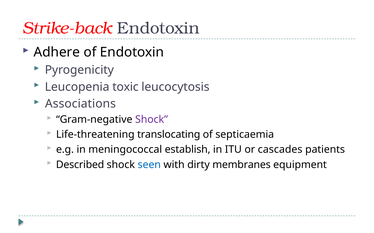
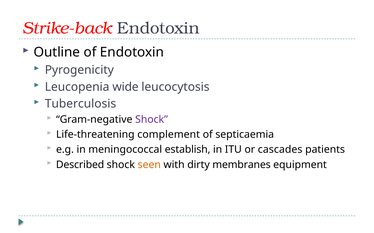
Adhere: Adhere -> Outline
toxic: toxic -> wide
Associations: Associations -> Tuberculosis
translocating: translocating -> complement
seen colour: blue -> orange
